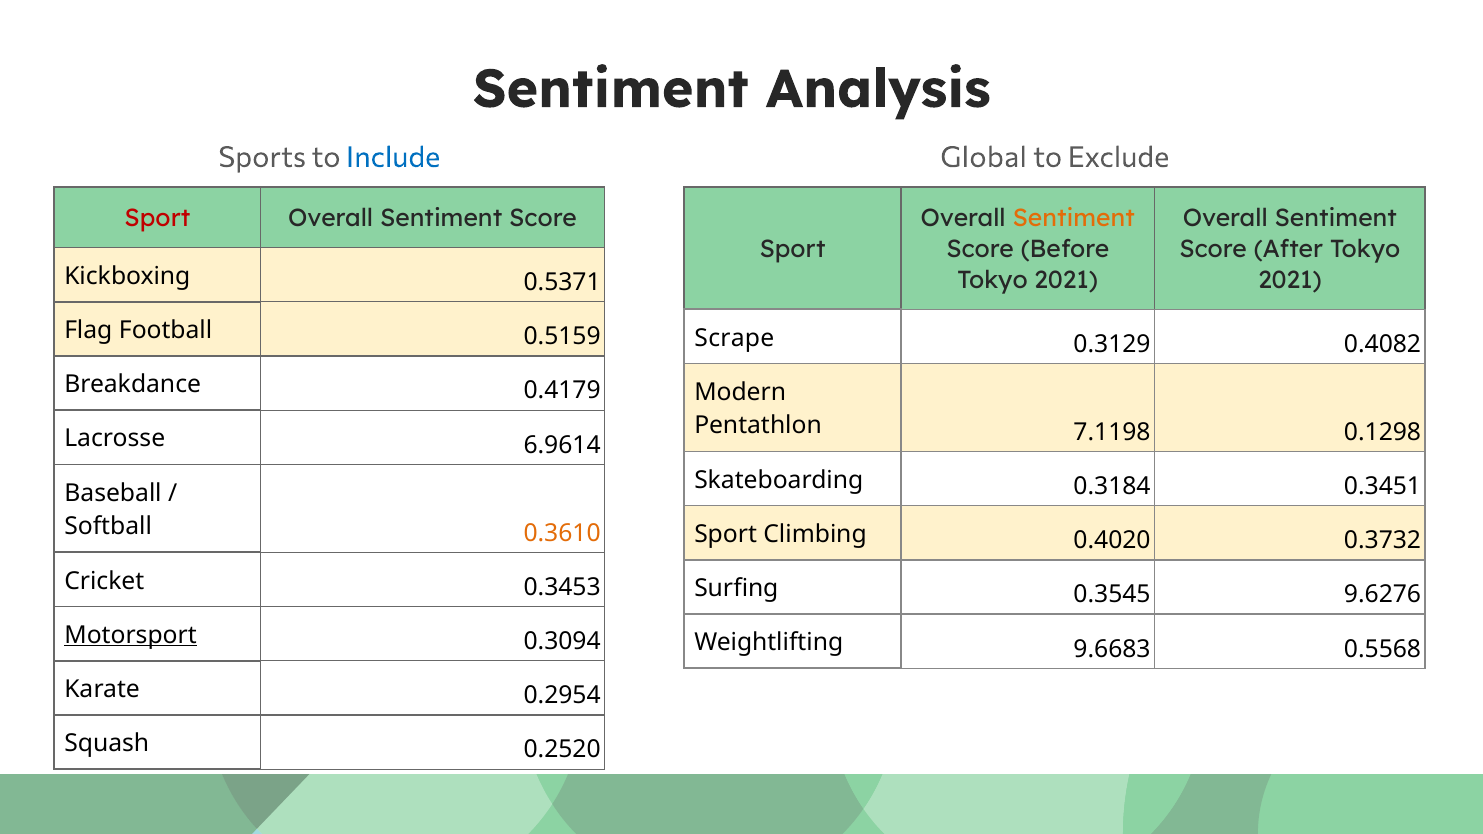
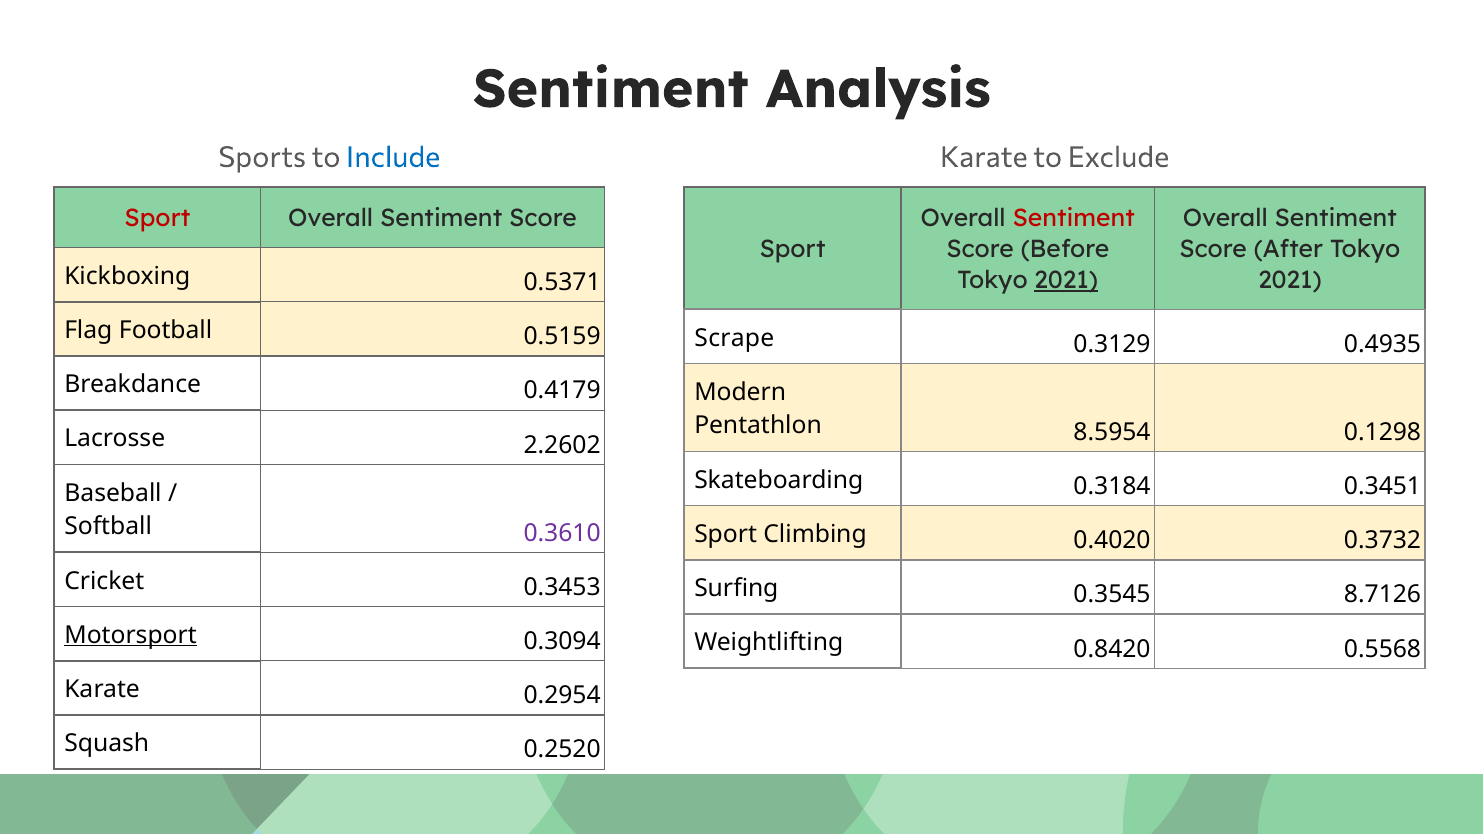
Global at (984, 157): Global -> Karate
Sentiment at (1074, 218) colour: orange -> red
2021 at (1066, 280) underline: none -> present
0.4082: 0.4082 -> 0.4935
7.1198: 7.1198 -> 8.5954
6.9614: 6.9614 -> 2.2602
0.3610 colour: orange -> purple
9.6276: 9.6276 -> 8.7126
9.6683: 9.6683 -> 0.8420
